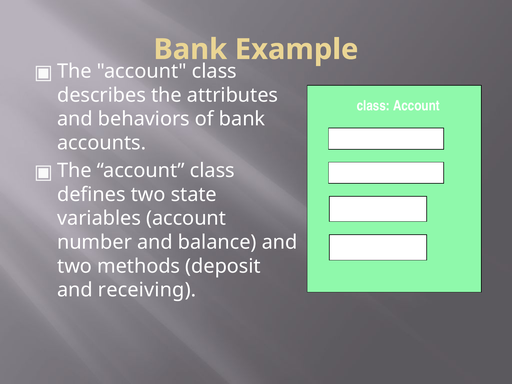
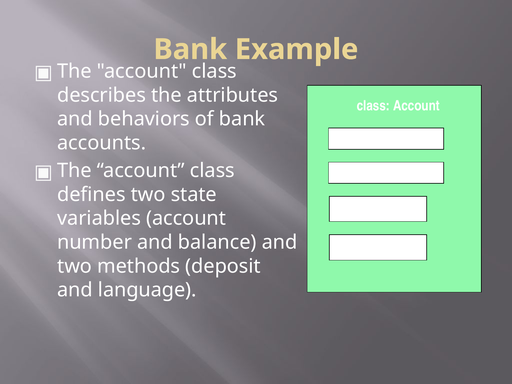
receiving: receiving -> language
